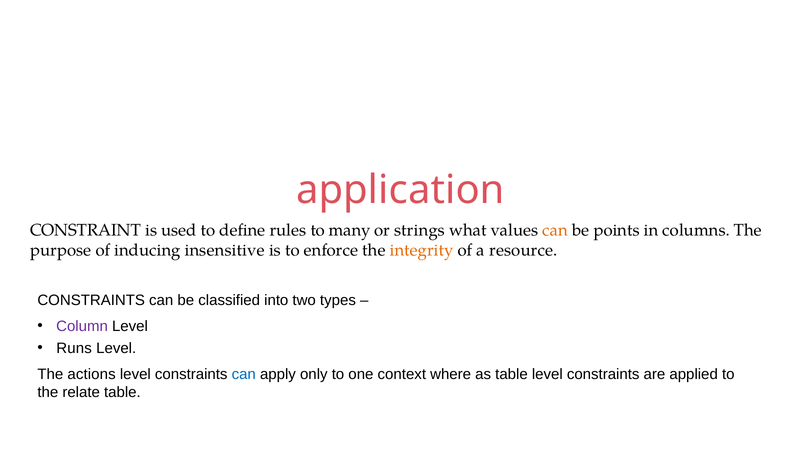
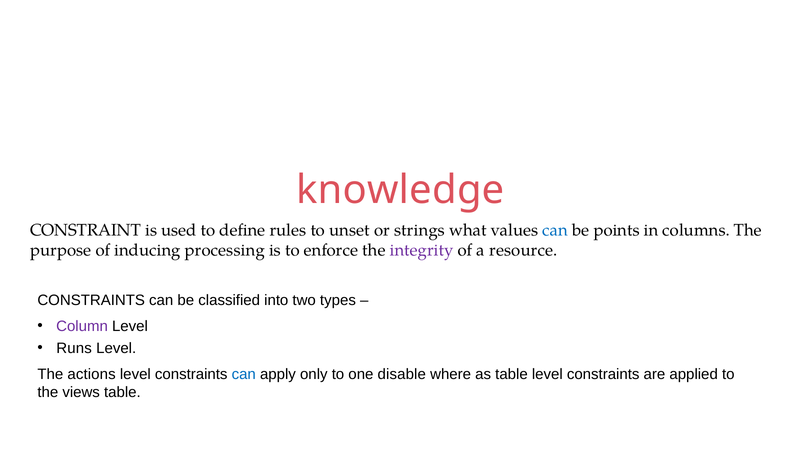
application: application -> knowledge
many: many -> unset
can at (555, 230) colour: orange -> blue
insensitive: insensitive -> processing
integrity colour: orange -> purple
context: context -> disable
relate: relate -> views
